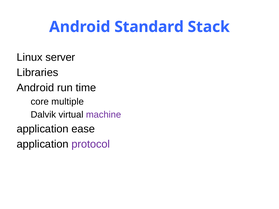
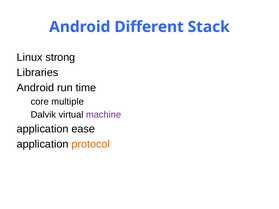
Standard: Standard -> Different
server: server -> strong
protocol colour: purple -> orange
